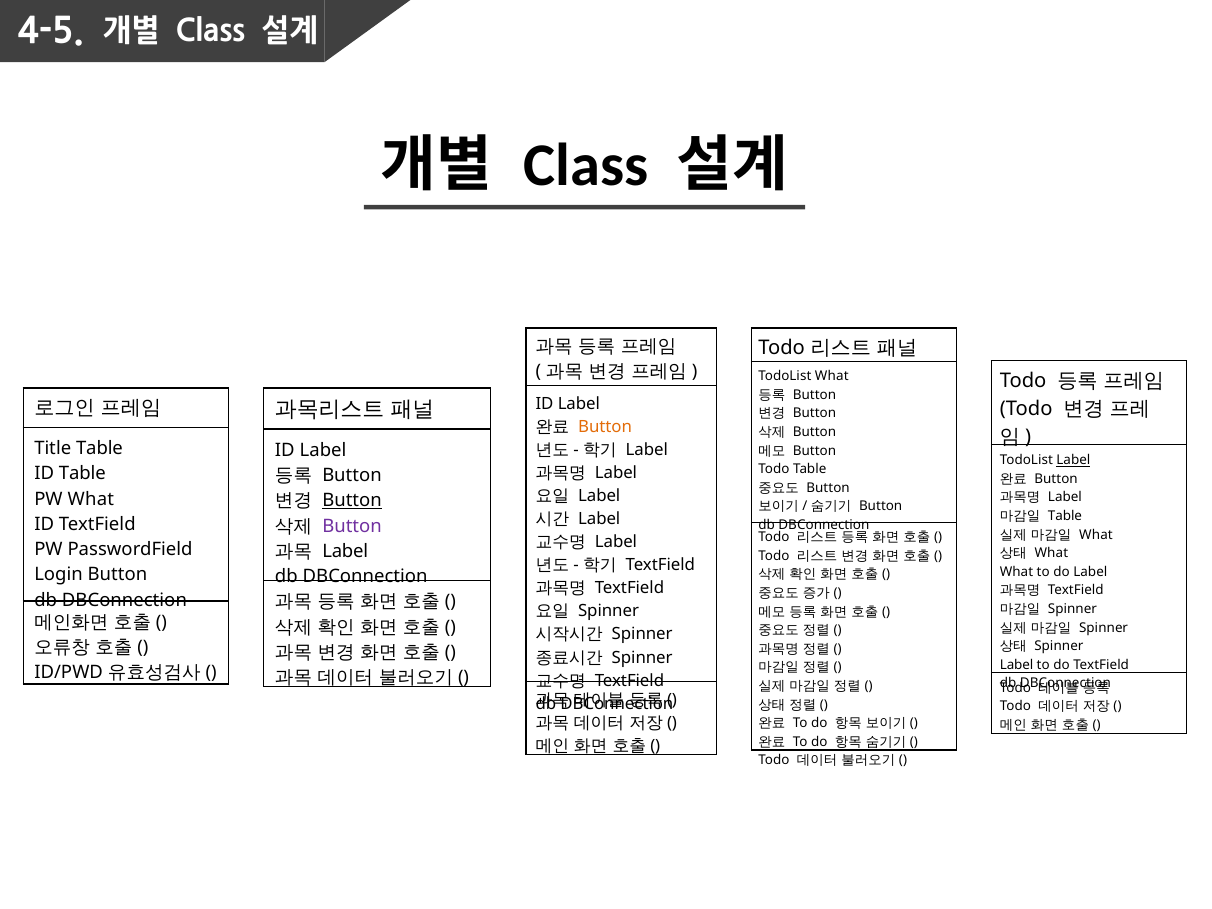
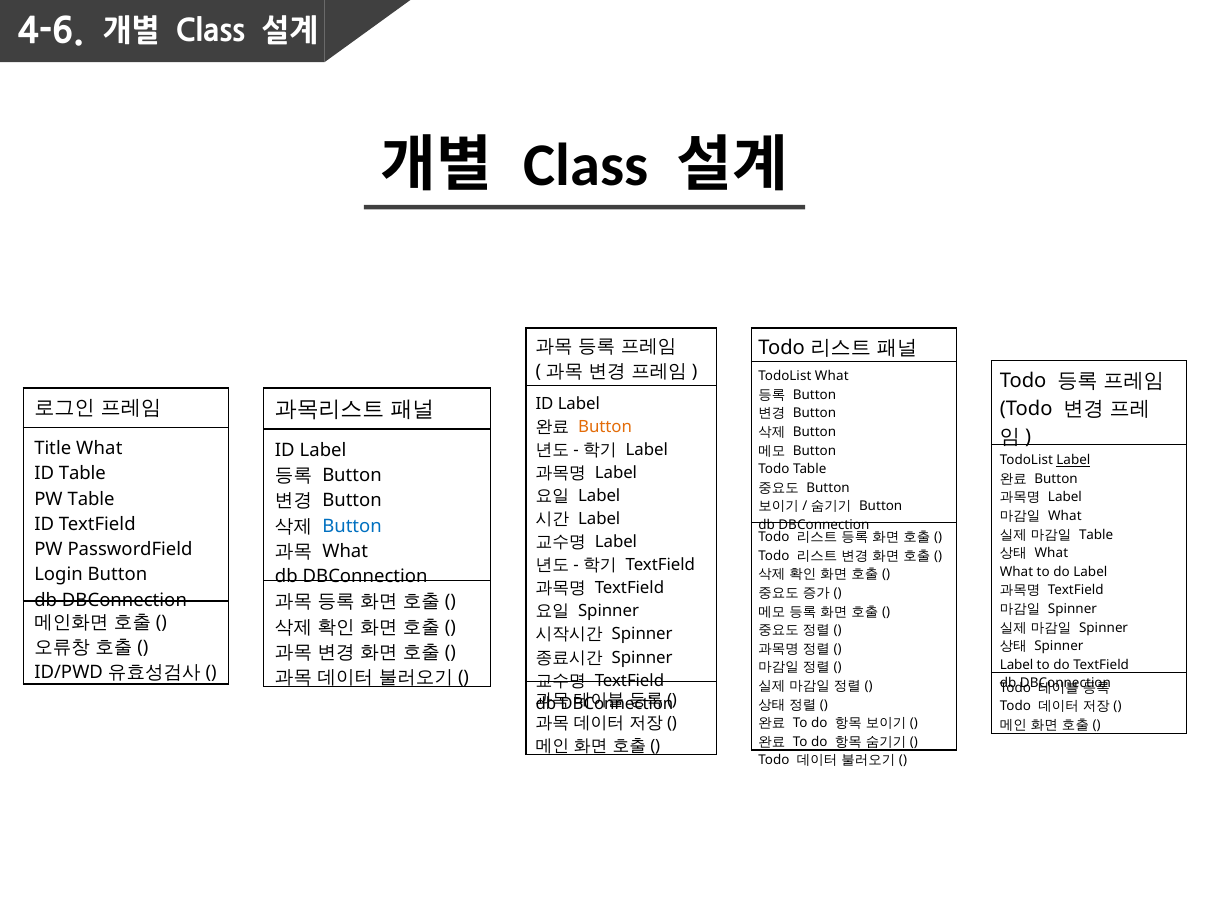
4-5: 4-5 -> 4-6
Title Table: Table -> What
PW What: What -> Table
Button at (352, 501) underline: present -> none
Table at (1065, 516): Table -> What
Button at (352, 526) colour: purple -> blue
What at (1096, 535): What -> Table
Label at (345, 551): Label -> What
